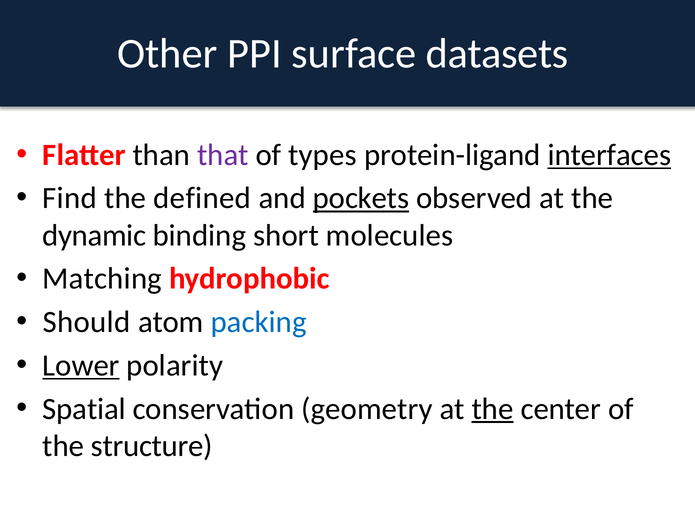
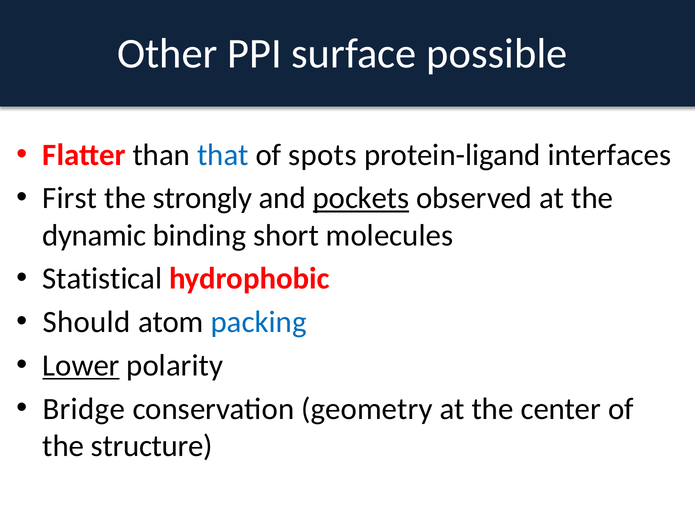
datasets: datasets -> possible
that colour: purple -> blue
types: types -> spots
interfaces underline: present -> none
Find: Find -> First
defined: defined -> strongly
Matching: Matching -> Statistical
Spatial: Spatial -> Bridge
the at (493, 408) underline: present -> none
